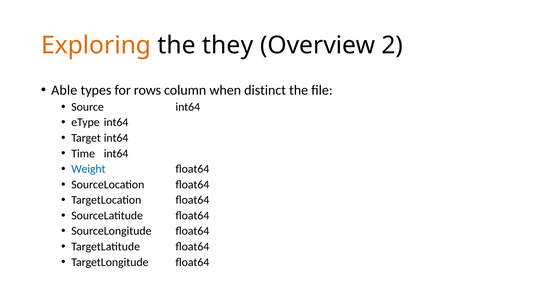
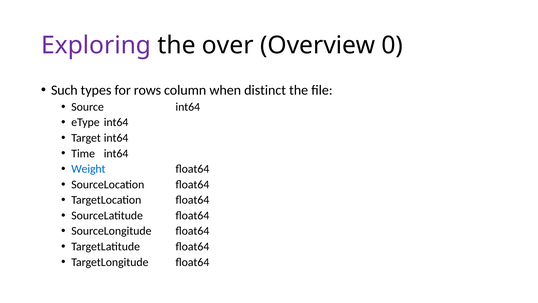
Exploring colour: orange -> purple
they: they -> over
2: 2 -> 0
Able: Able -> Such
